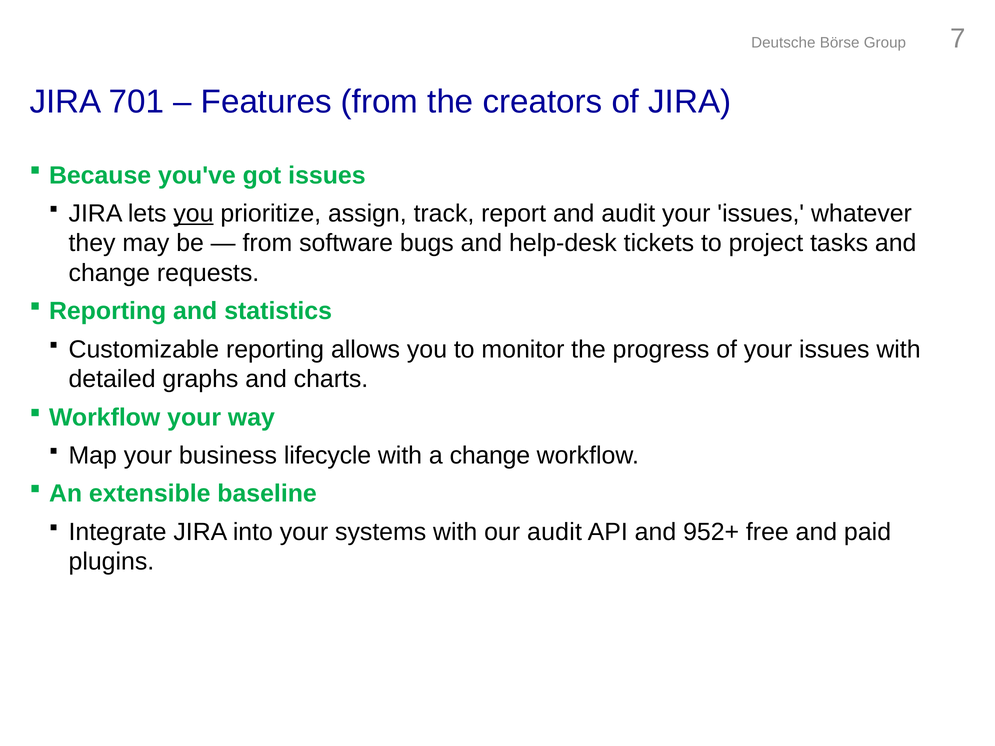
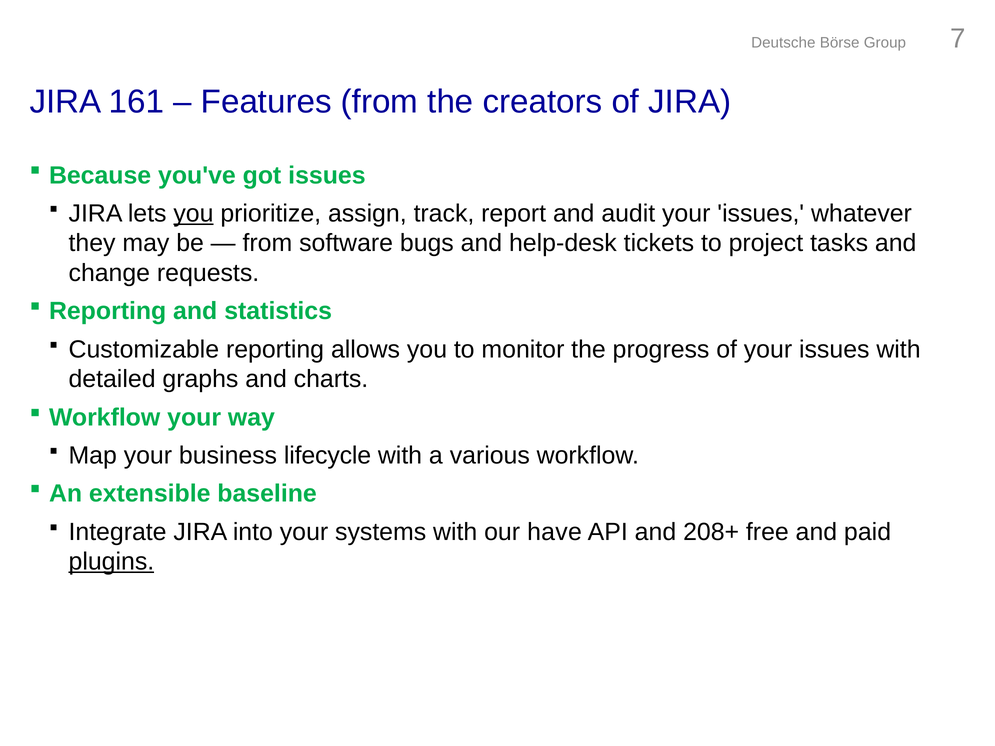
701: 701 -> 161
a change: change -> various
our audit: audit -> have
952+: 952+ -> 208+
plugins underline: none -> present
